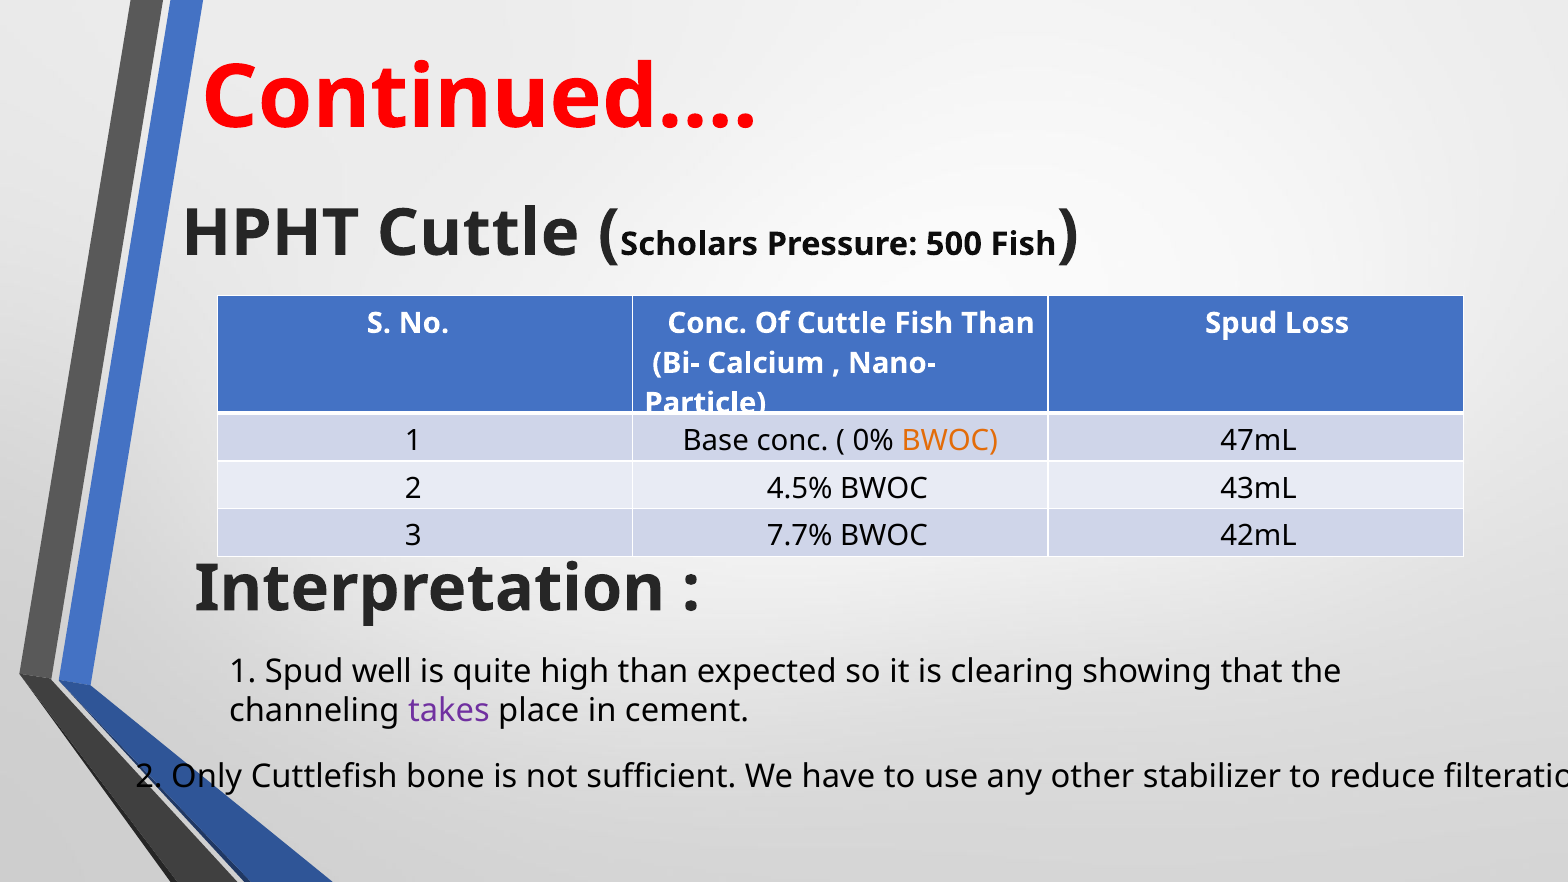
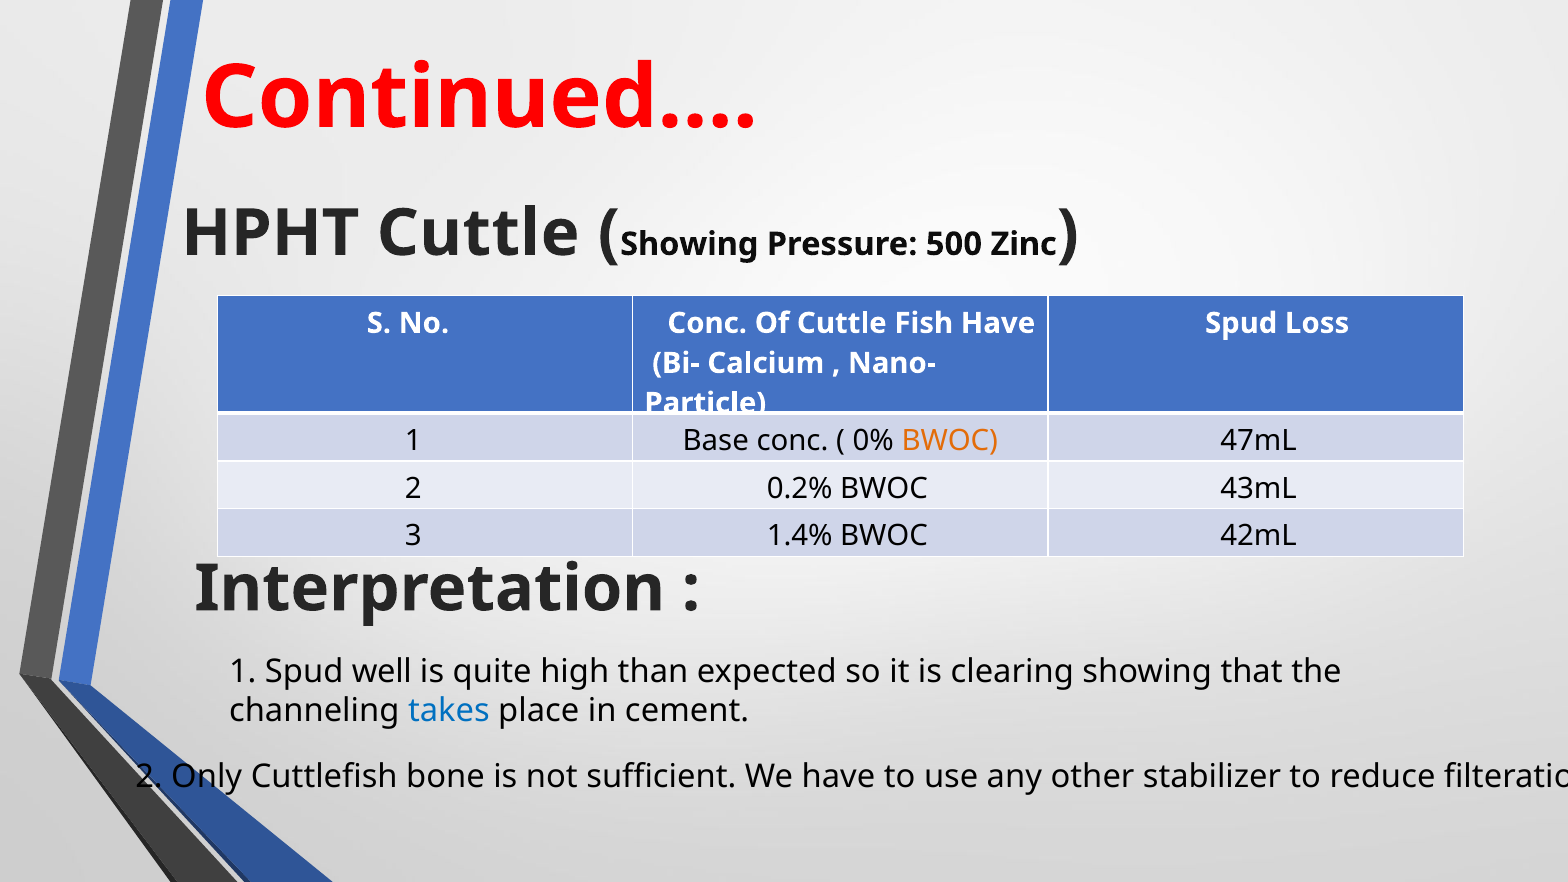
Scholars at (689, 244): Scholars -> Showing
500 Fish: Fish -> Zinc
Fish Than: Than -> Have
4.5%: 4.5% -> 0.2%
7.7%: 7.7% -> 1.4%
takes colour: purple -> blue
